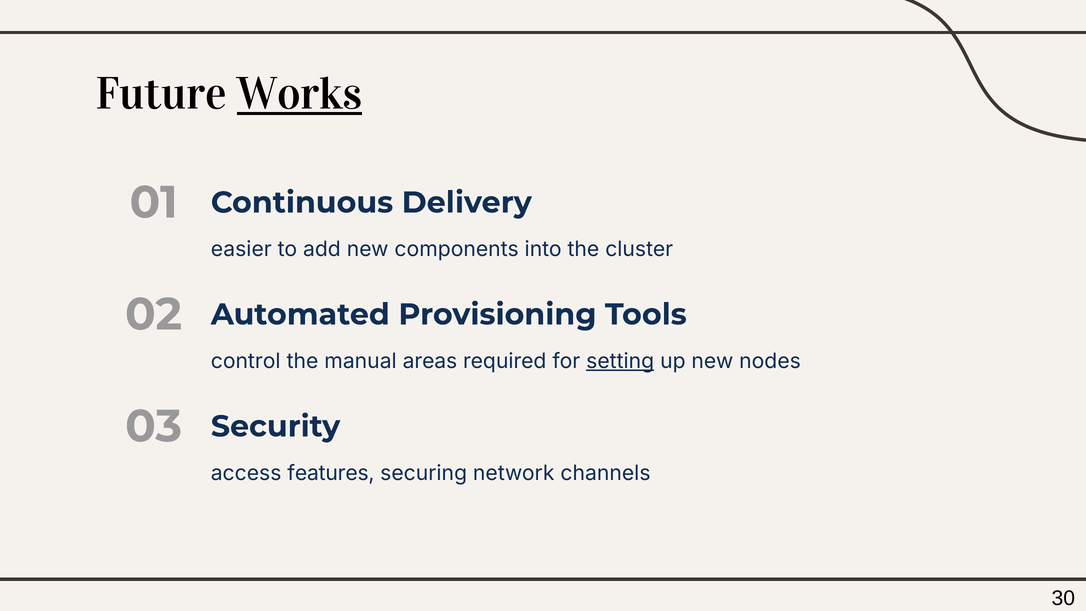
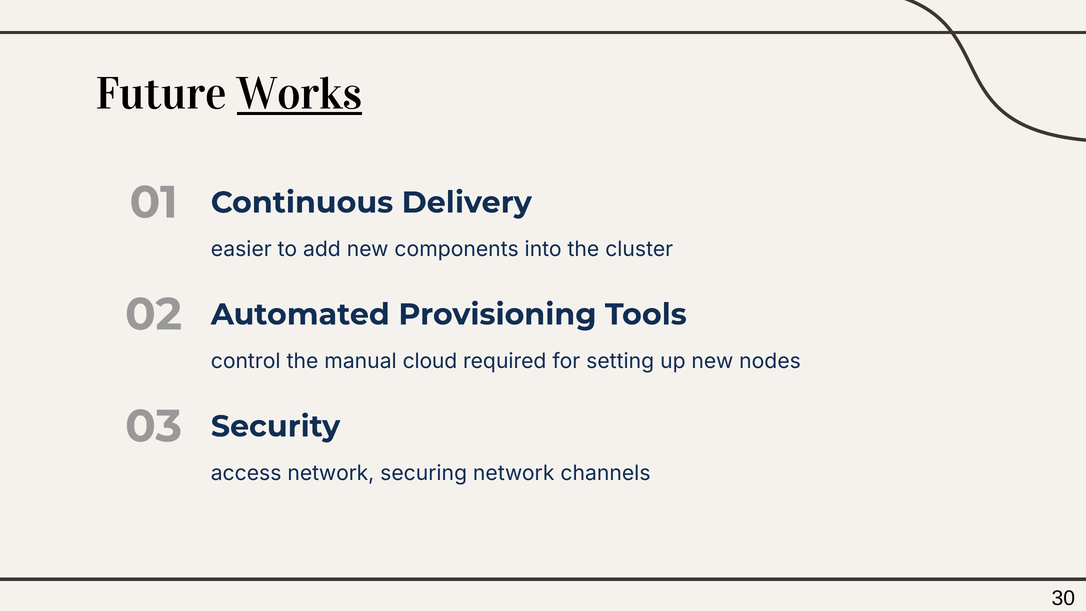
areas: areas -> cloud
setting underline: present -> none
access features: features -> network
